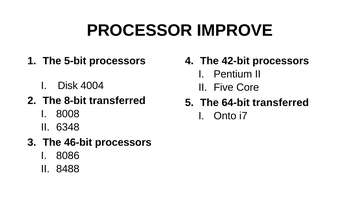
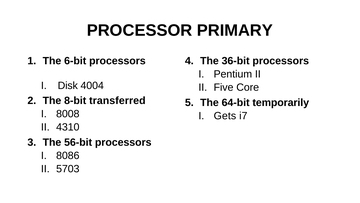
IMPROVE: IMPROVE -> PRIMARY
5-bit: 5-bit -> 6-bit
42-bit: 42-bit -> 36-bit
64-bit transferred: transferred -> temporarily
Onto: Onto -> Gets
6348: 6348 -> 4310
46-bit: 46-bit -> 56-bit
8488: 8488 -> 5703
